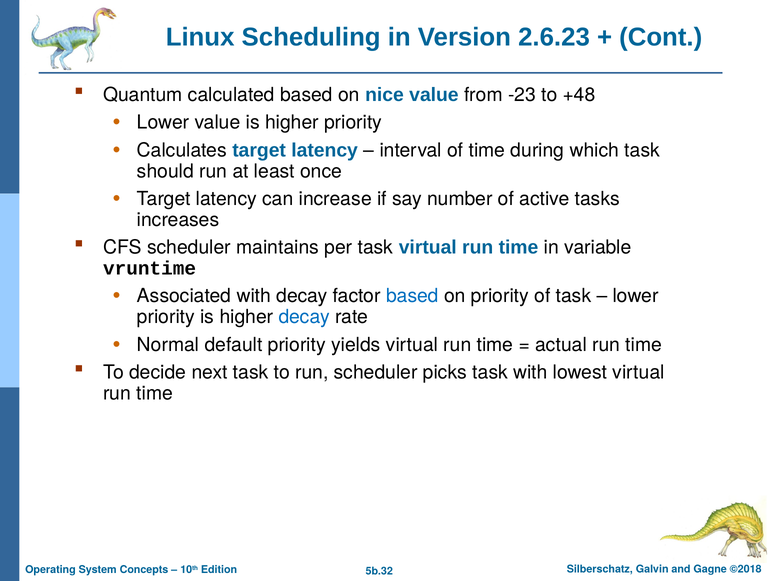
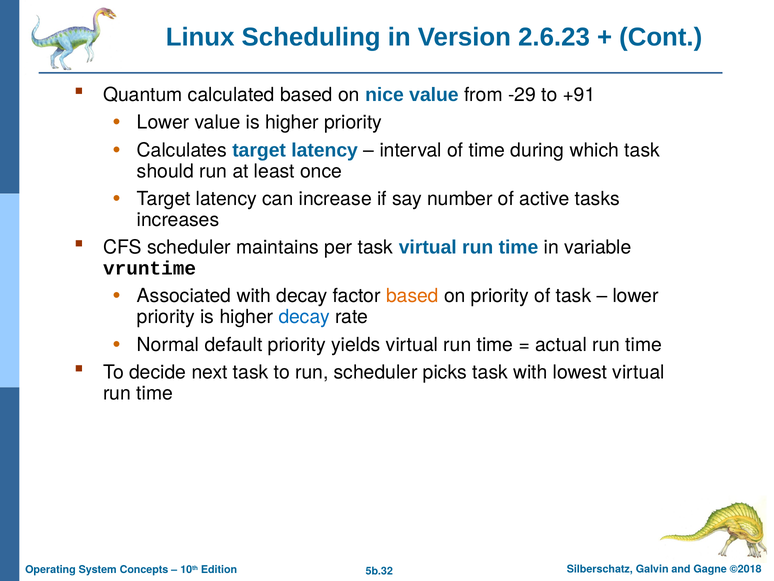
-23: -23 -> -29
+48: +48 -> +91
based at (412, 296) colour: blue -> orange
